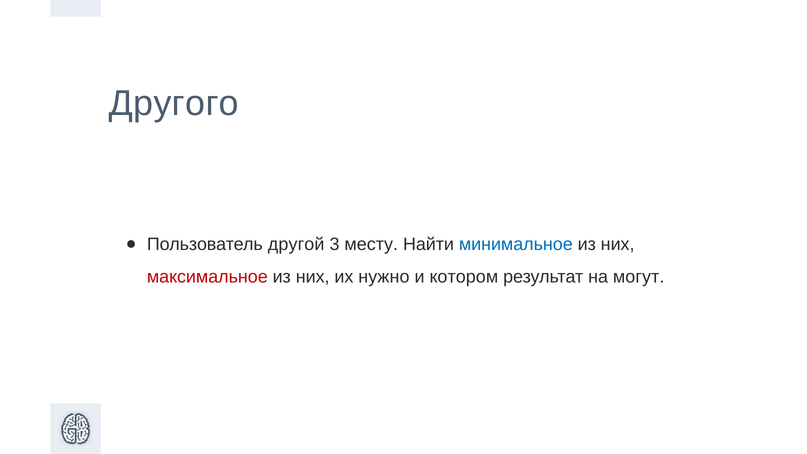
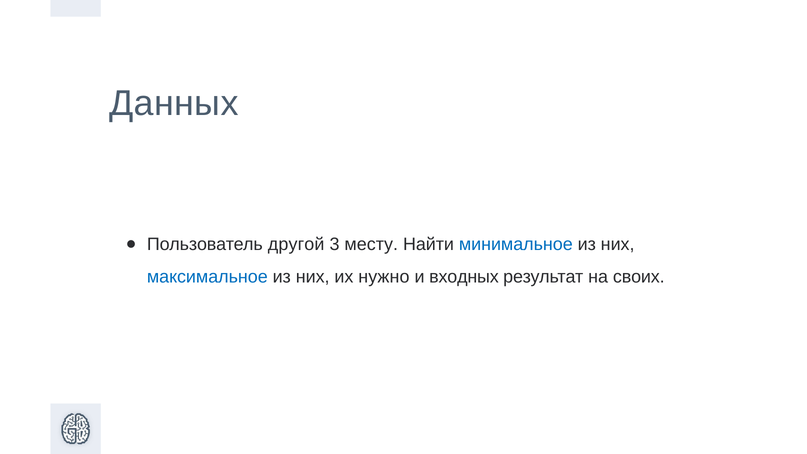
Другого: Другого -> Данных
максимальное colour: red -> blue
котором: котором -> входных
могут: могут -> своих
